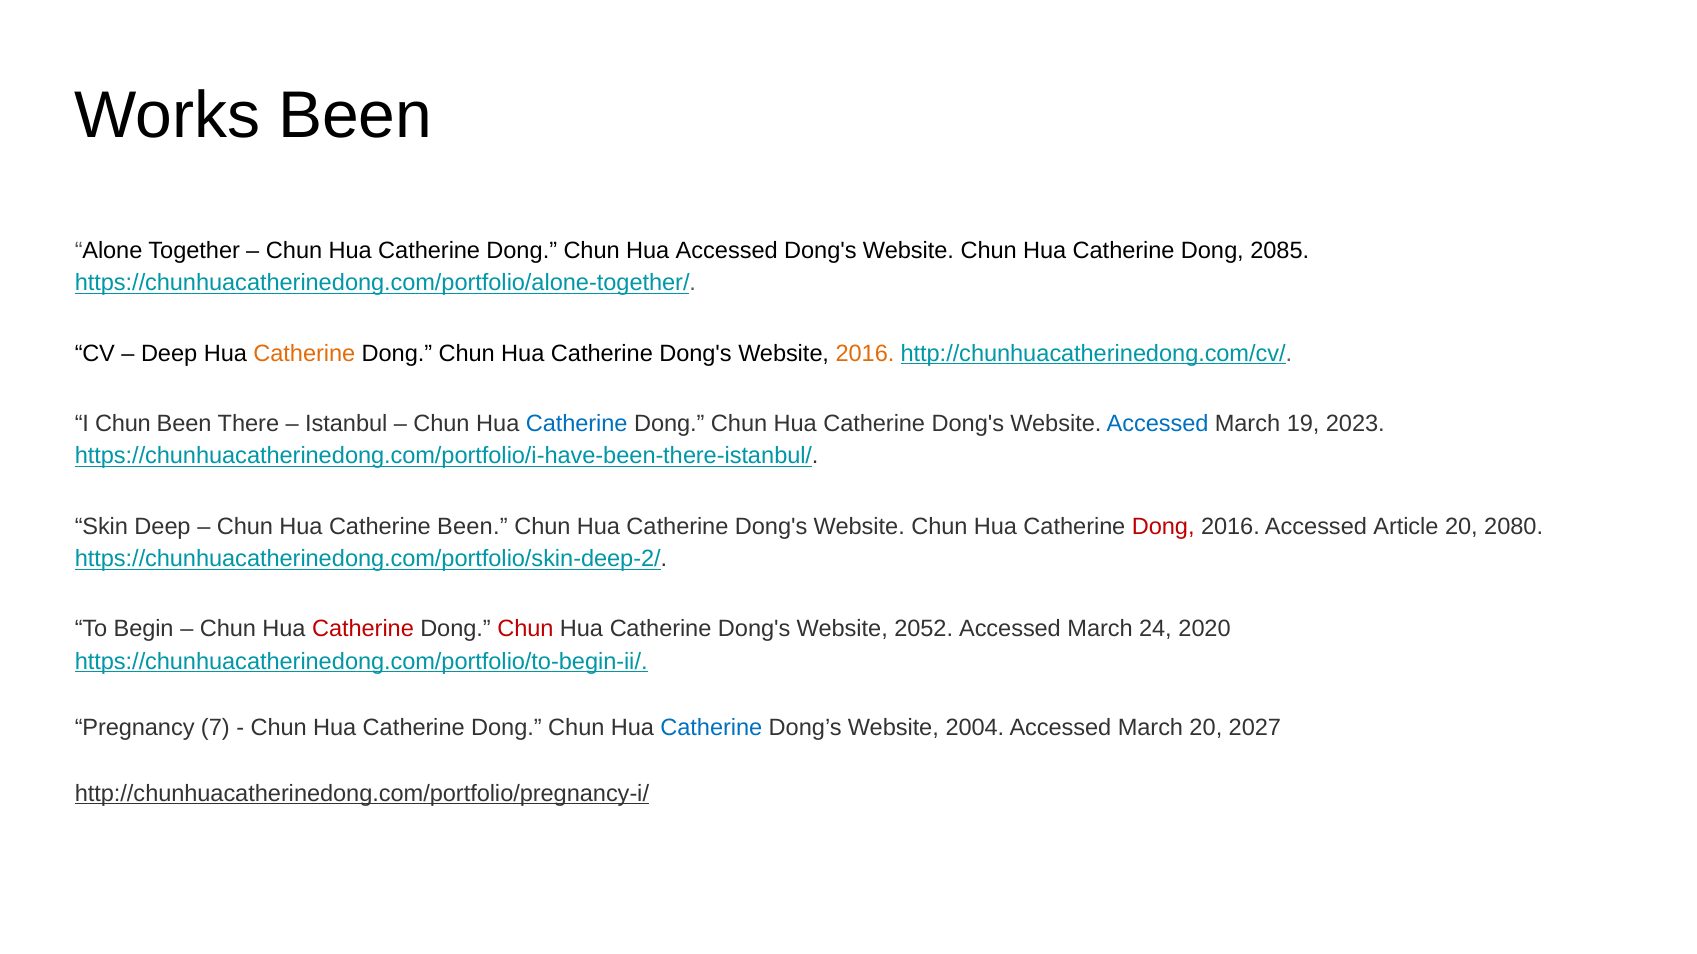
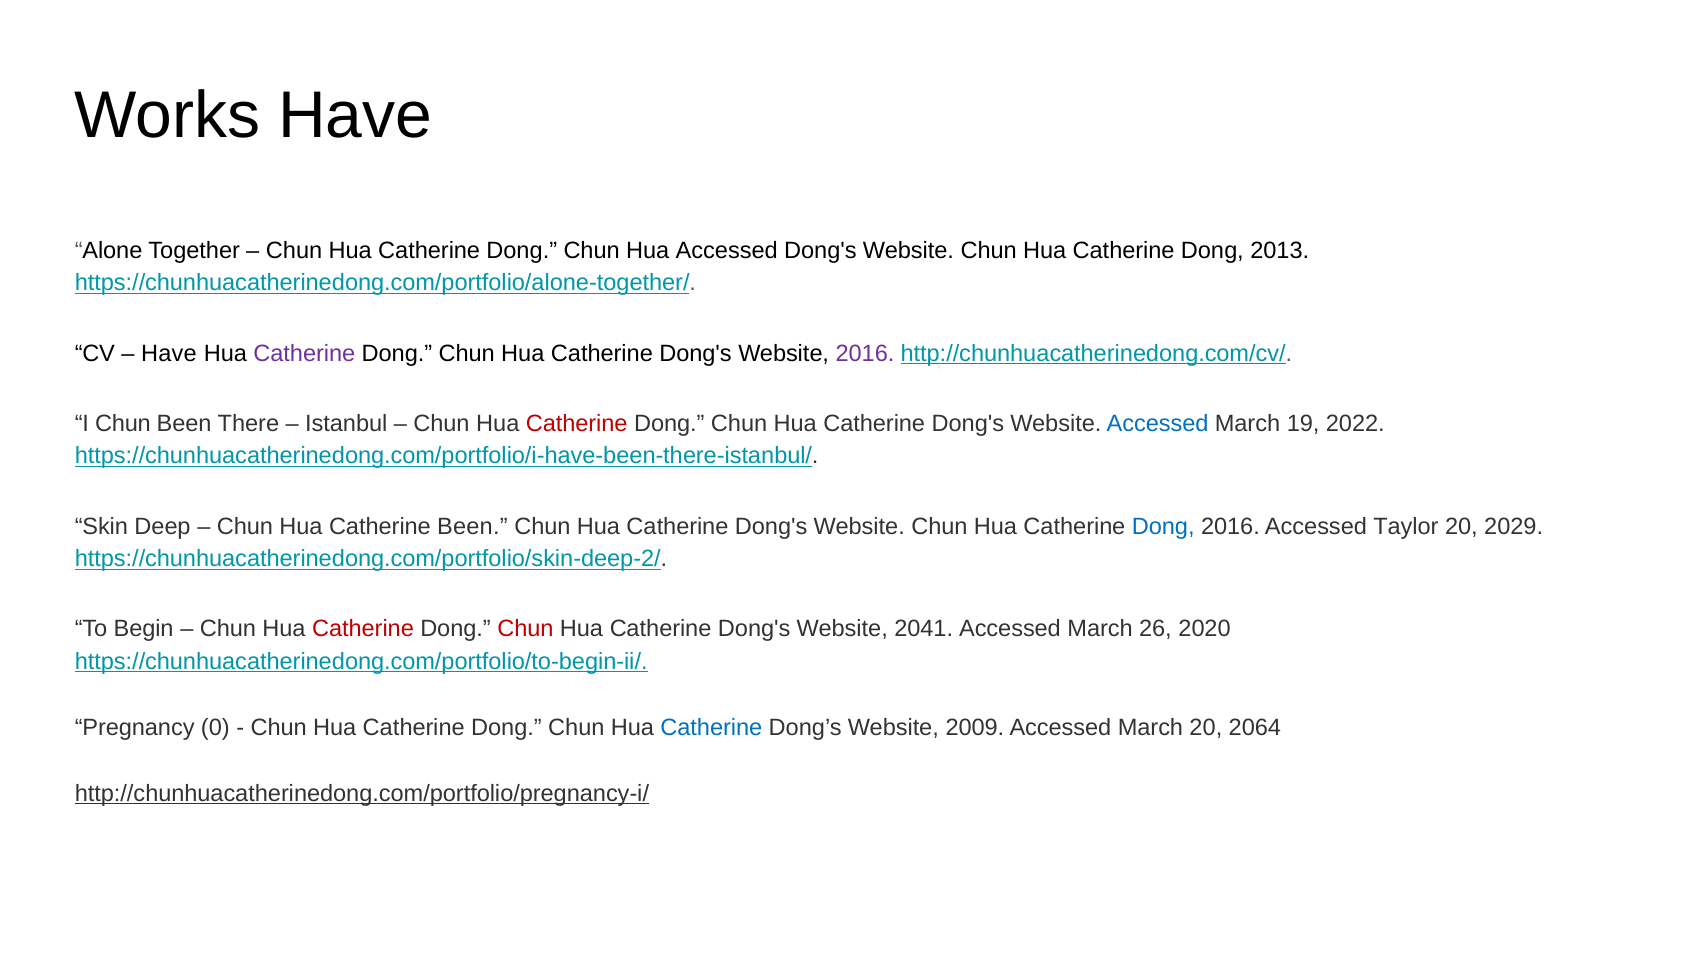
Works Been: Been -> Have
2085: 2085 -> 2013
Deep at (169, 354): Deep -> Have
Catherine at (304, 354) colour: orange -> purple
2016 at (865, 354) colour: orange -> purple
Catherine at (577, 424) colour: blue -> red
2023: 2023 -> 2022
Dong at (1163, 527) colour: red -> blue
Article: Article -> Taylor
2080: 2080 -> 2029
2052: 2052 -> 2041
24: 24 -> 26
7: 7 -> 0
2004: 2004 -> 2009
2027: 2027 -> 2064
